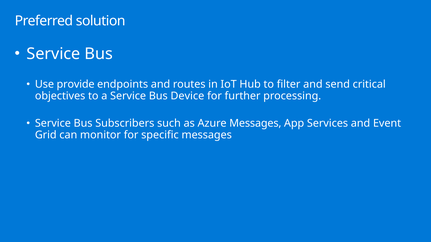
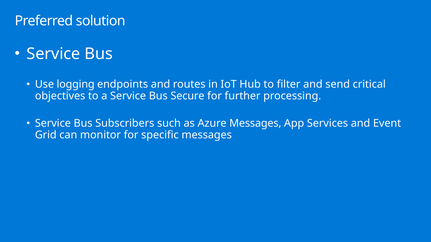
provide: provide -> logging
Device: Device -> Secure
